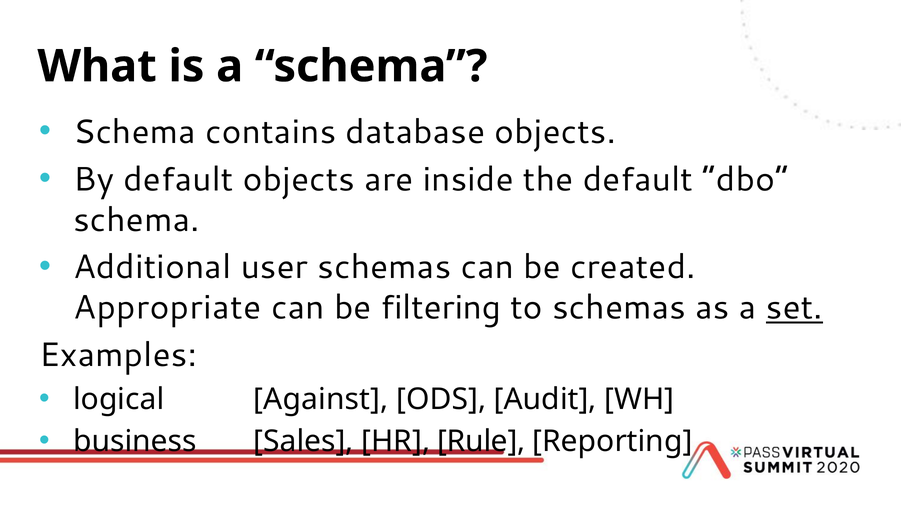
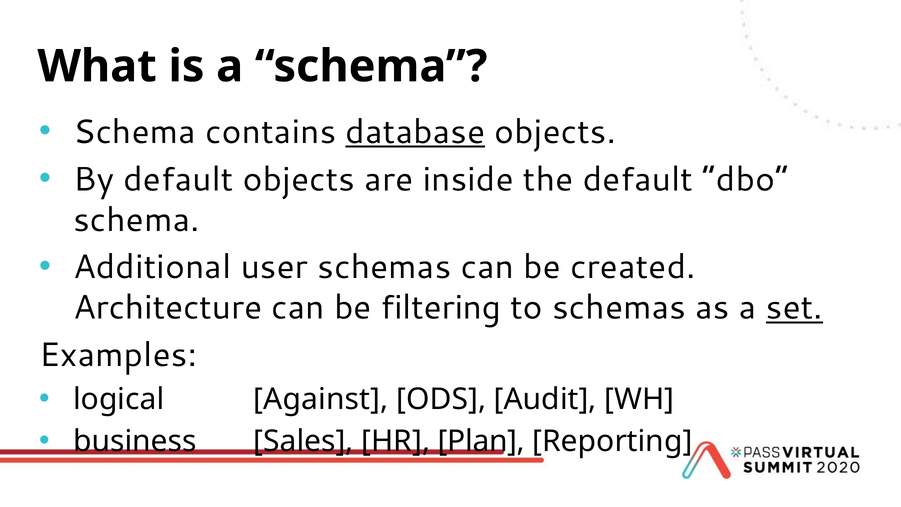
database underline: none -> present
Appropriate: Appropriate -> Architecture
Rule: Rule -> Plan
